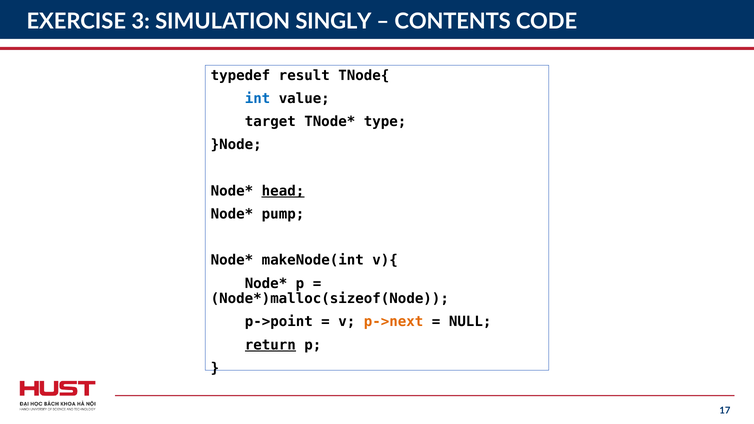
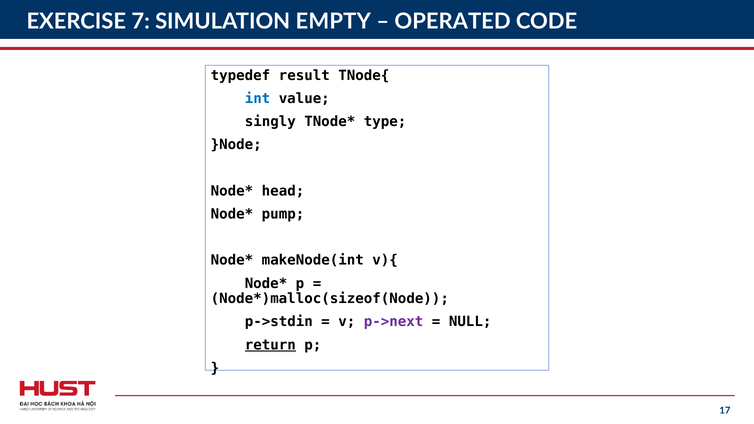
3: 3 -> 7
SINGLY: SINGLY -> EMPTY
CONTENTS: CONTENTS -> OPERATED
target: target -> singly
head underline: present -> none
p->point: p->point -> p->stdin
p->next colour: orange -> purple
